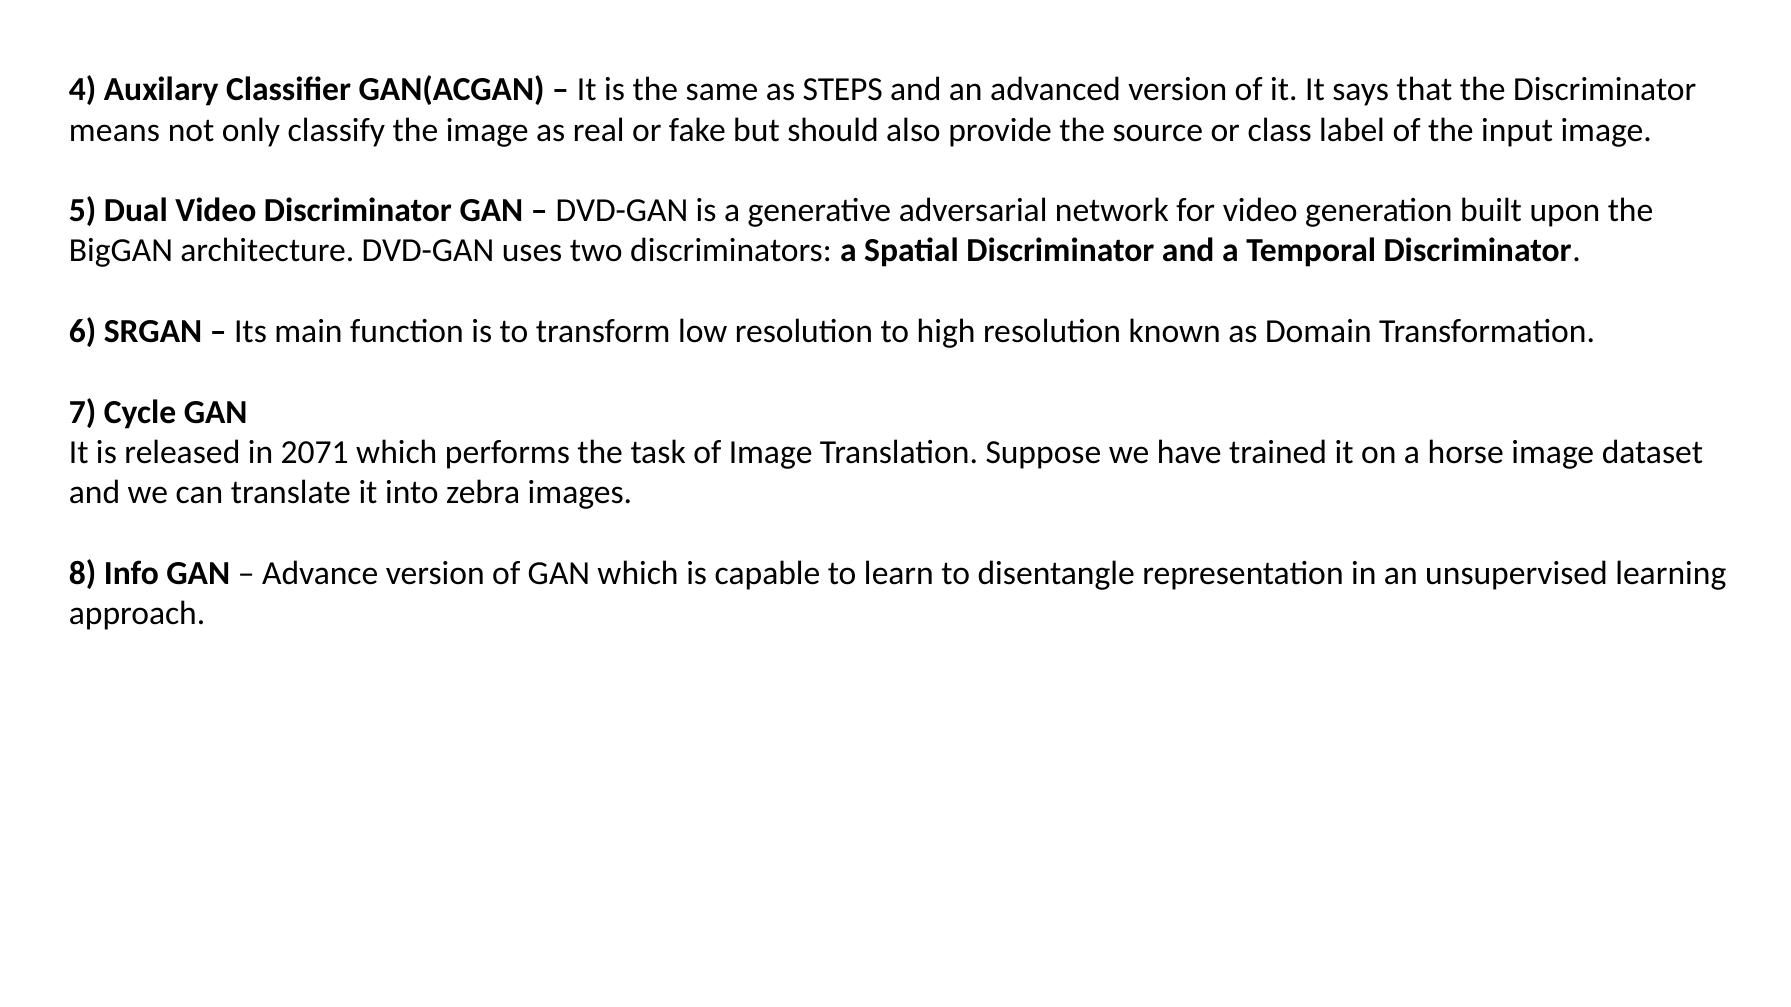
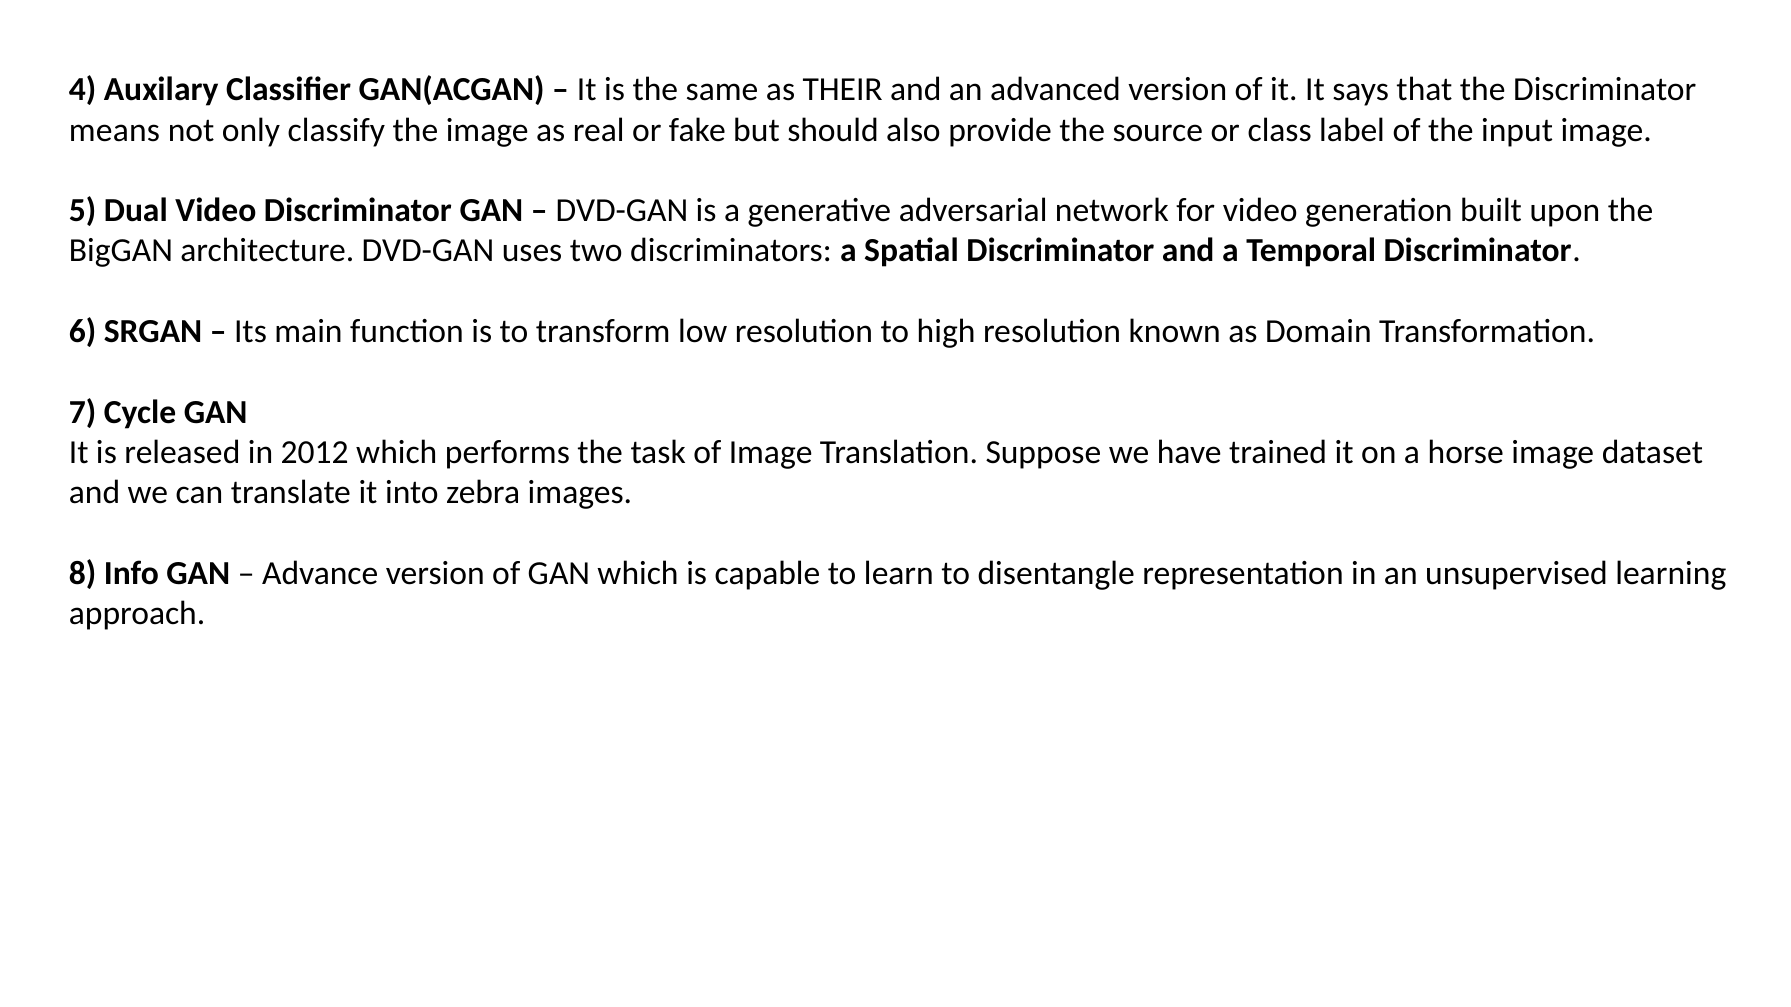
STEPS: STEPS -> THEIR
2071: 2071 -> 2012
